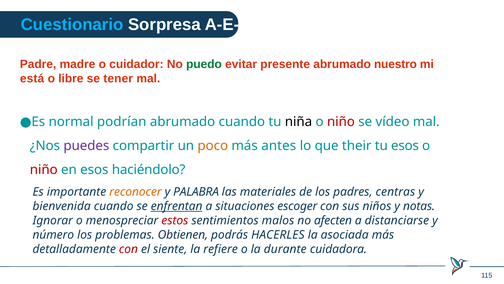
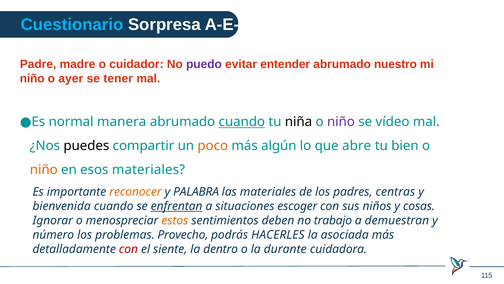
puedo colour: green -> purple
presente: presente -> entender
está at (32, 78): está -> niño
libre: libre -> ayer
podrían: podrían -> manera
cuando at (242, 122) underline: none -> present
niño at (341, 122) colour: red -> purple
puedes colour: purple -> black
antes: antes -> algún
their: their -> abre
tu esos: esos -> bien
niño at (44, 170) colour: red -> orange
esos haciéndolo: haciéndolo -> materiales
notas: notas -> cosas
estos colour: red -> orange
malos: malos -> deben
afecten: afecten -> trabajo
distanciarse: distanciarse -> demuestran
Obtienen: Obtienen -> Provecho
refiere: refiere -> dentro
